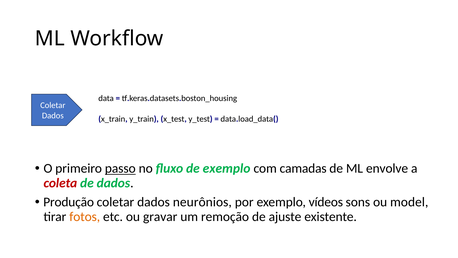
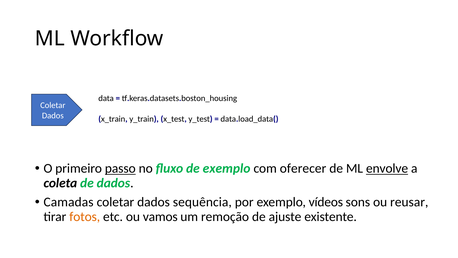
camadas: camadas -> oferecer
envolve underline: none -> present
coleta colour: red -> black
Produção: Produção -> Camadas
neurônios: neurônios -> sequência
model: model -> reusar
gravar: gravar -> vamos
